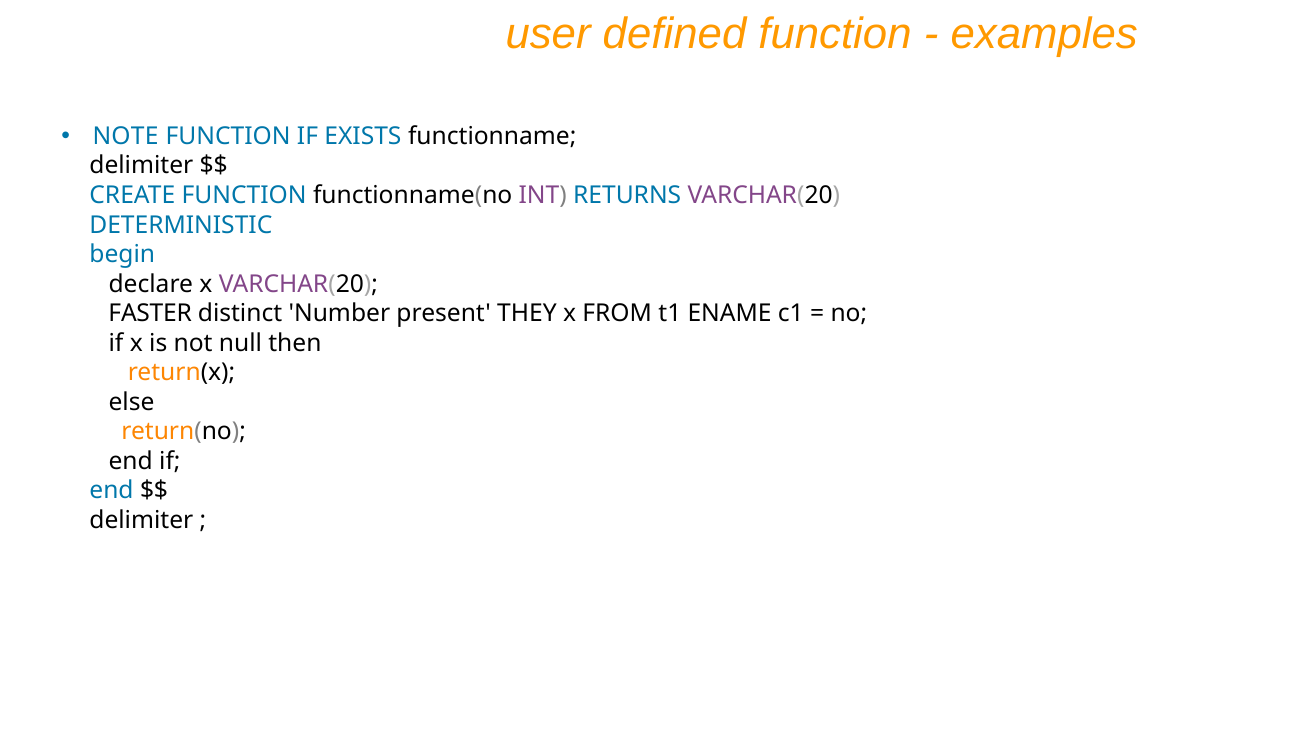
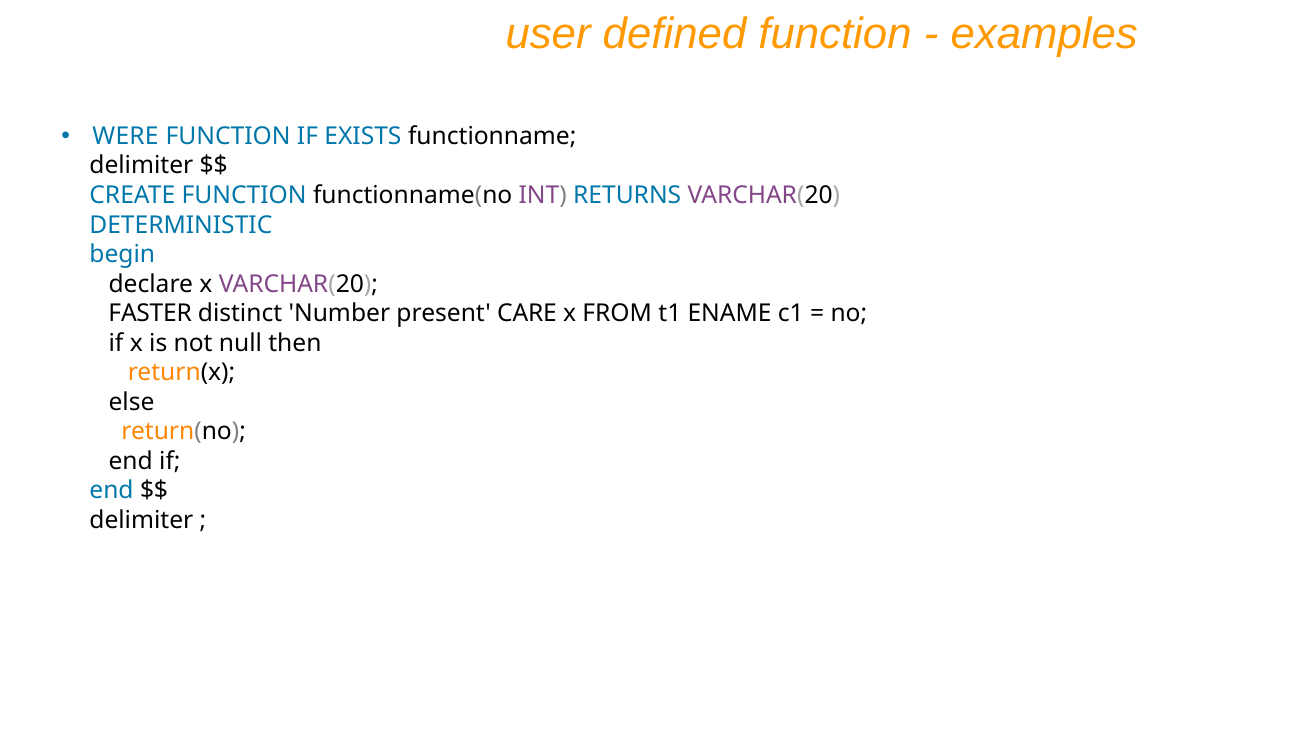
NOTE: NOTE -> WERE
THEY: THEY -> CARE
